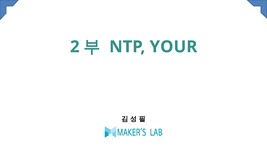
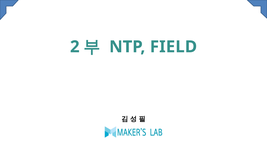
YOUR: YOUR -> FIELD
